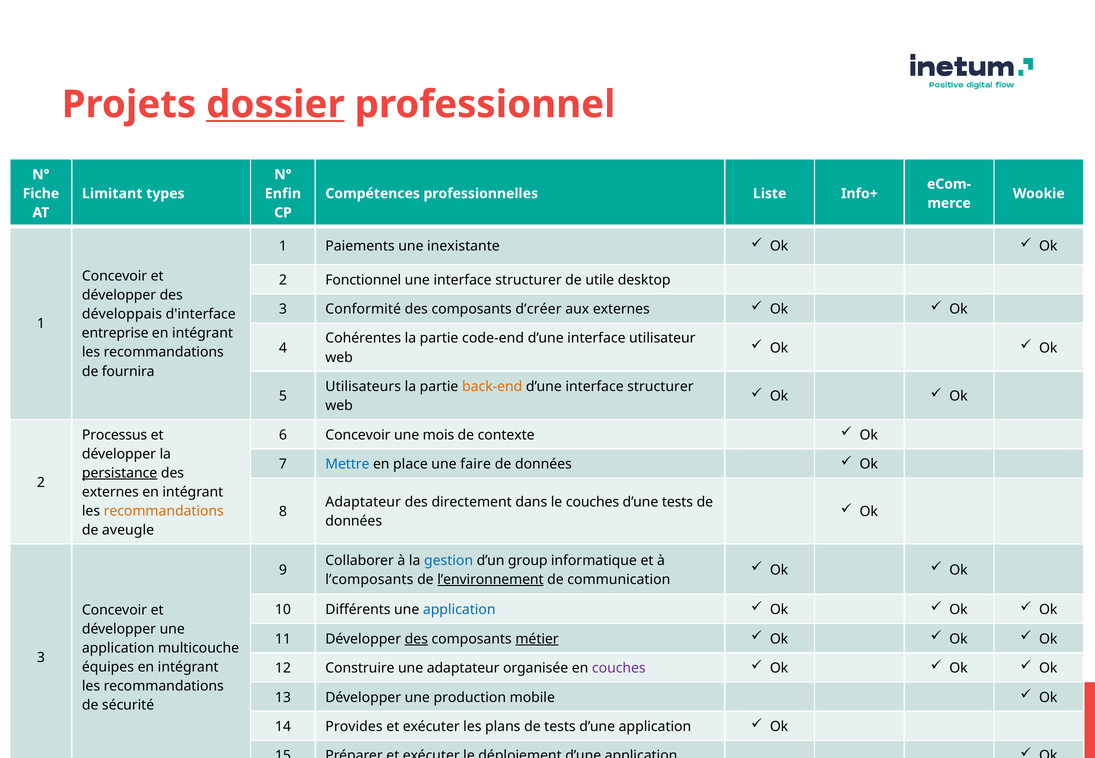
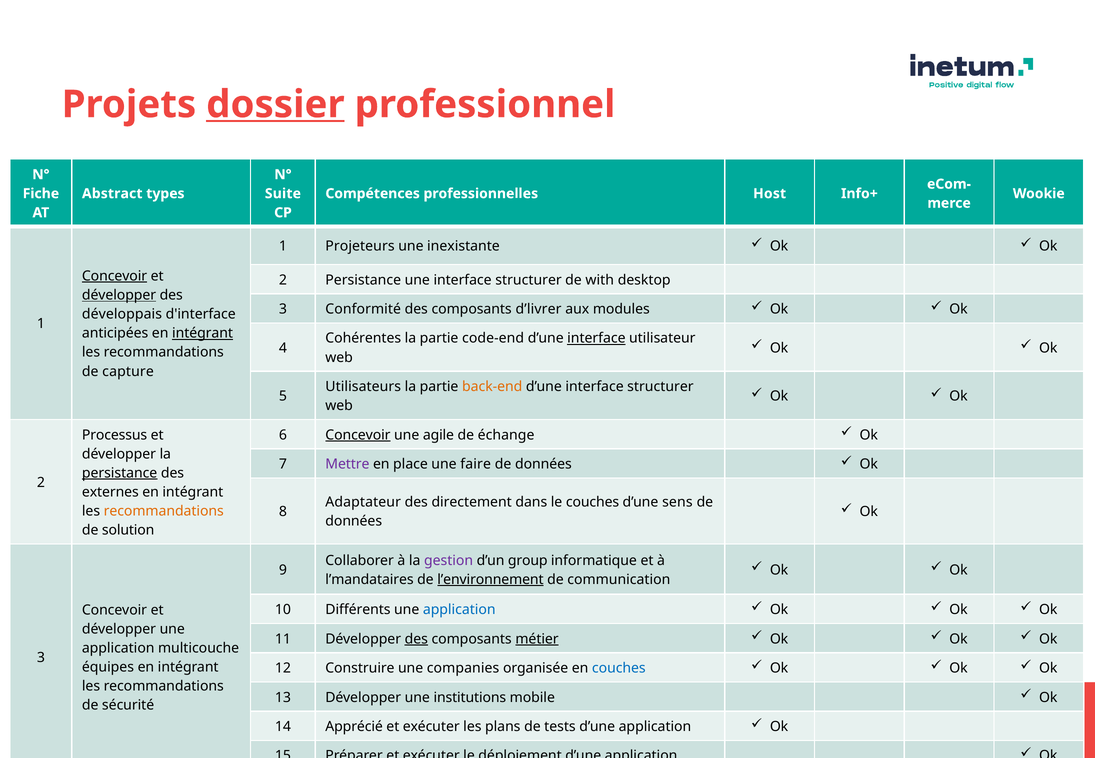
Limitant: Limitant -> Abstract
Enfin: Enfin -> Suite
Liste: Liste -> Host
Paiements: Paiements -> Projeteurs
Concevoir at (115, 276) underline: none -> present
2 Fonctionnel: Fonctionnel -> Persistance
utile: utile -> with
développer at (119, 295) underline: none -> present
d’créer: d’créer -> d’livrer
aux externes: externes -> modules
entreprise: entreprise -> anticipées
intégrant at (203, 333) underline: none -> present
interface at (596, 338) underline: none -> present
fournira: fournira -> capture
Concevoir at (358, 435) underline: none -> present
mois: mois -> agile
contexte: contexte -> échange
Mettre colour: blue -> purple
d’une tests: tests -> sens
aveugle: aveugle -> solution
gestion colour: blue -> purple
l’composants: l’composants -> l’mandataires
une adaptateur: adaptateur -> companies
couches at (619, 668) colour: purple -> blue
production: production -> institutions
Provides: Provides -> Apprécié
